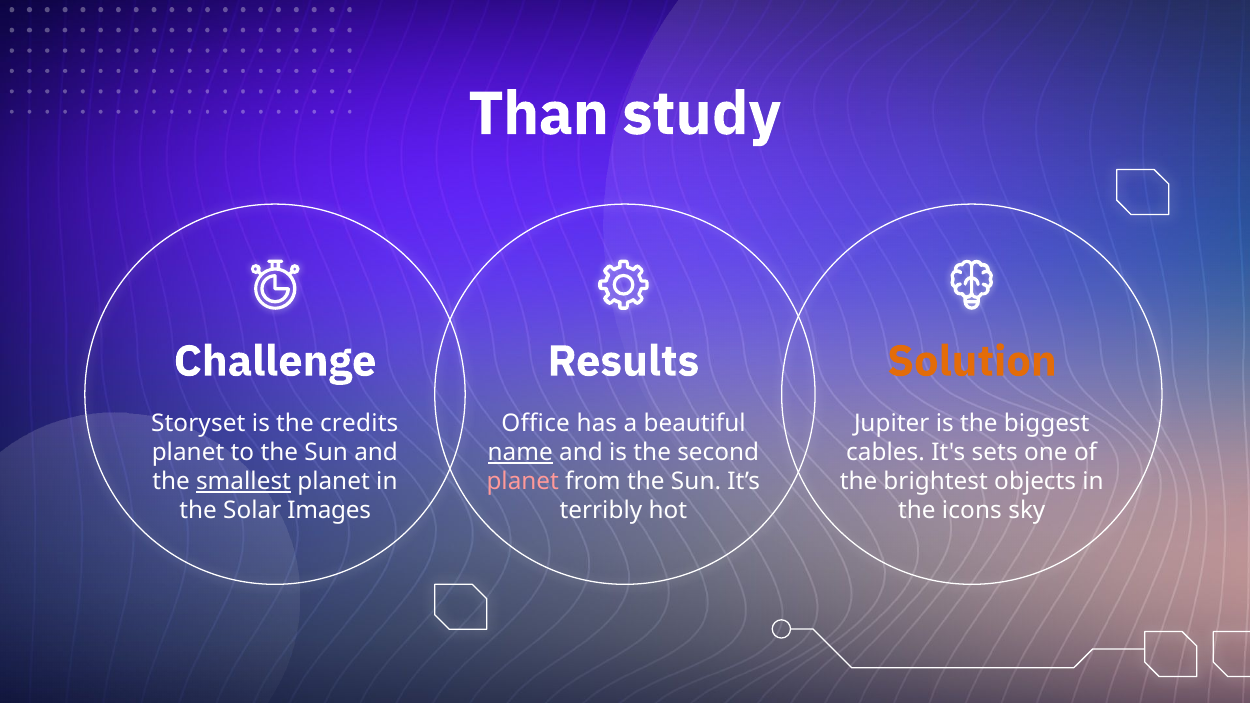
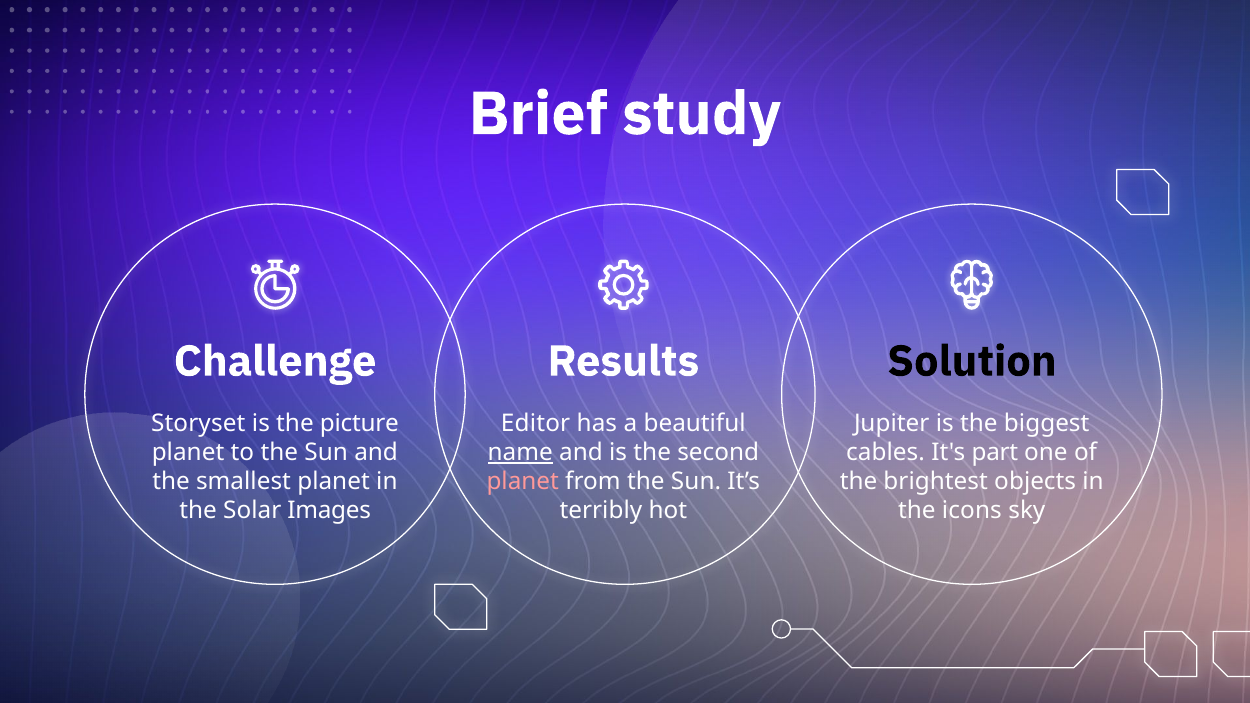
Than: Than -> Brief
Solution colour: orange -> black
credits: credits -> picture
Office: Office -> Editor
sets: sets -> part
smallest underline: present -> none
